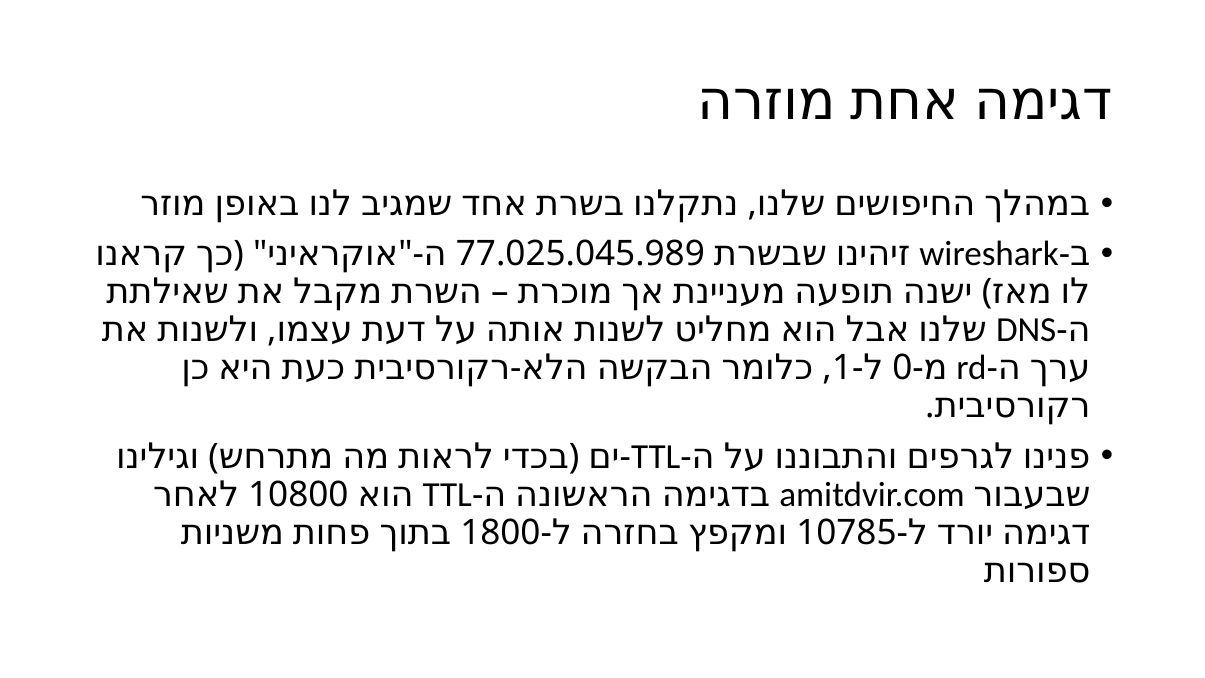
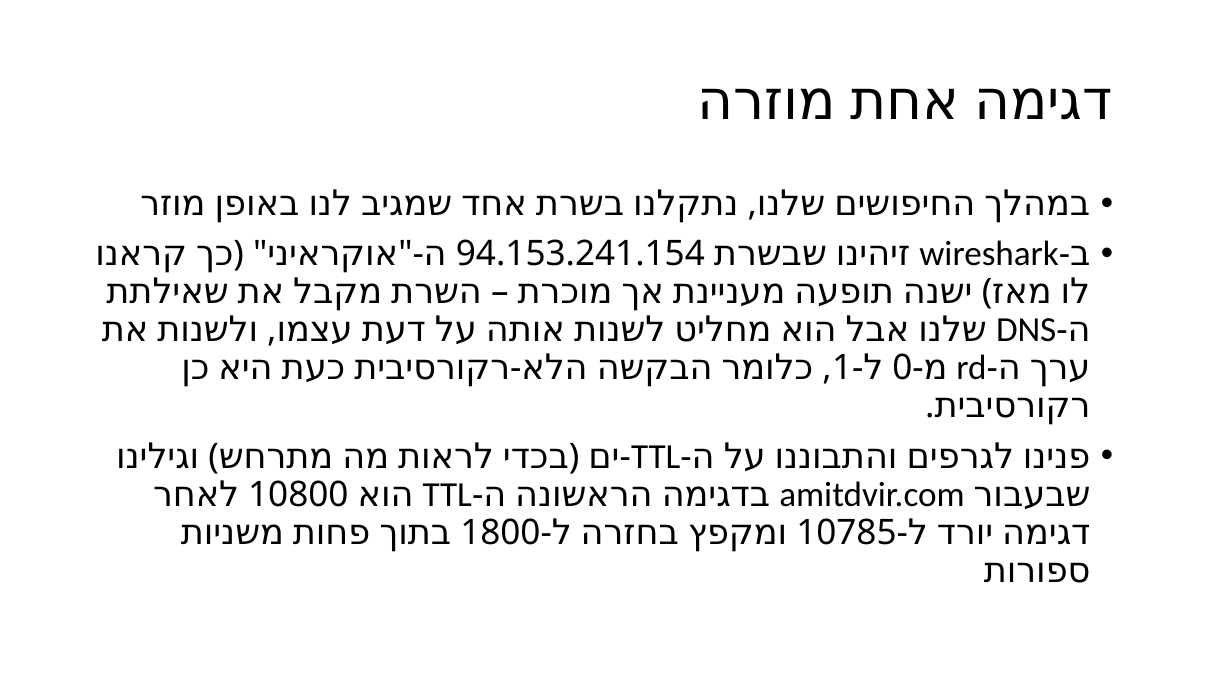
77.025.045.989: 77.025.045.989 -> 94.153.241.154
